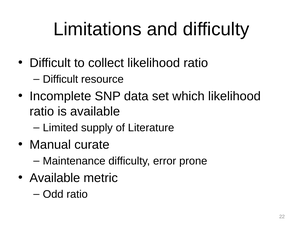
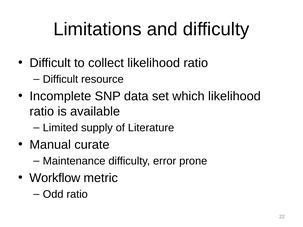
Available at (55, 178): Available -> Workflow
